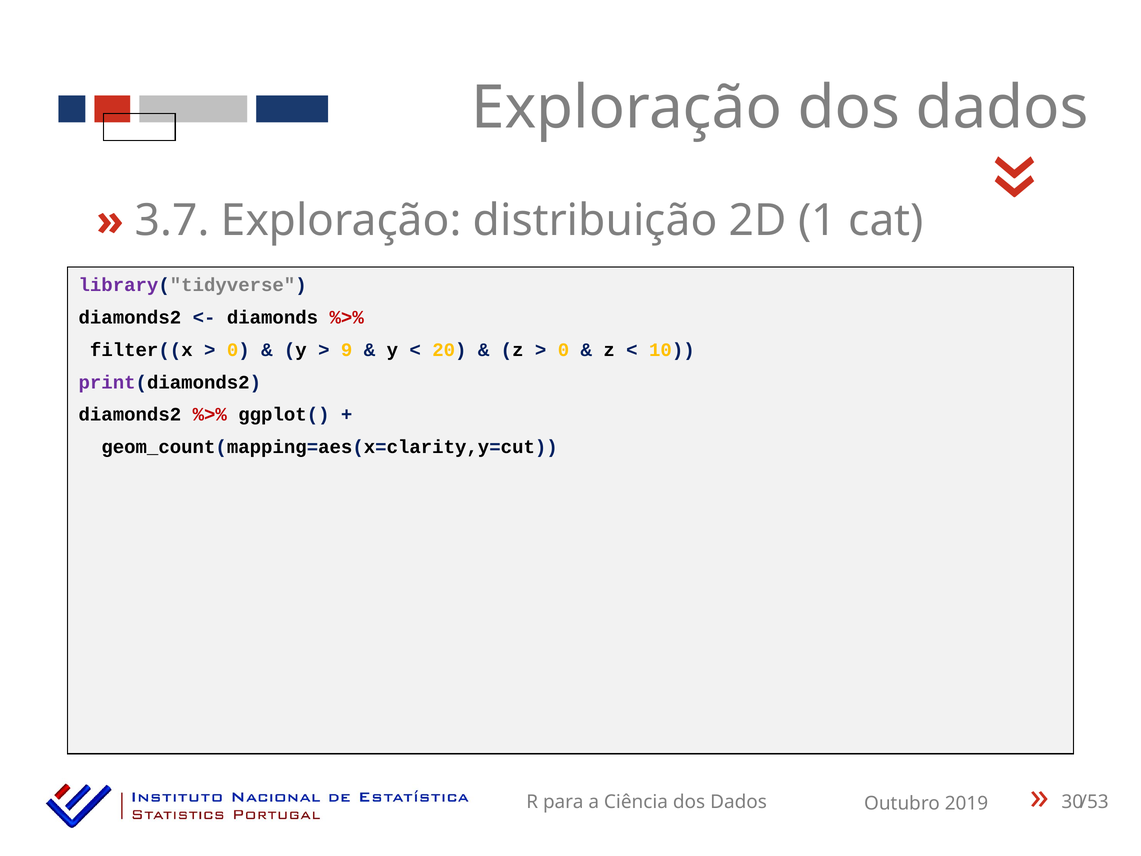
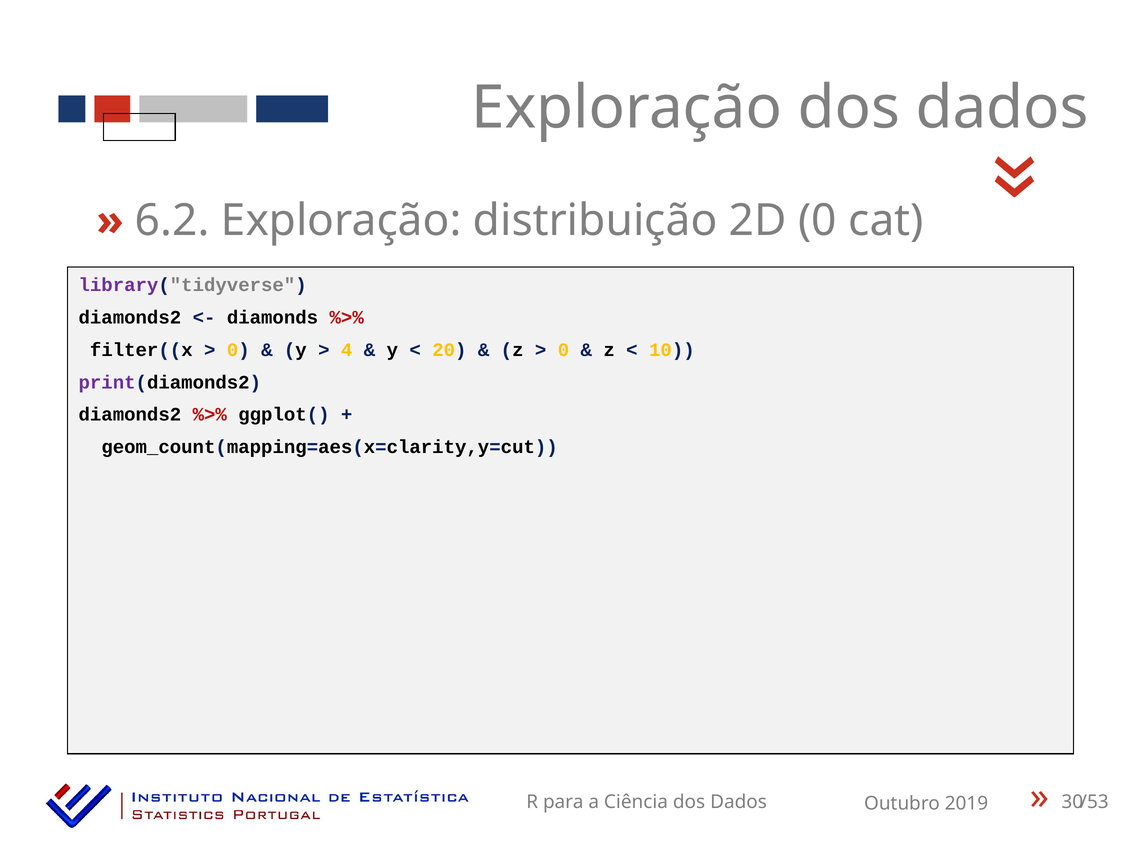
3.7: 3.7 -> 6.2
2D 1: 1 -> 0
9: 9 -> 4
